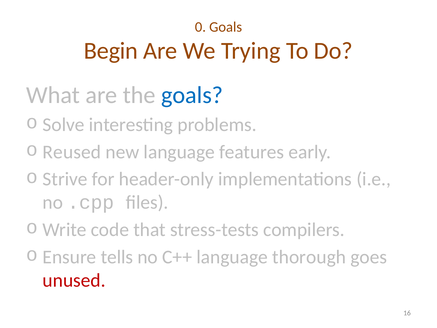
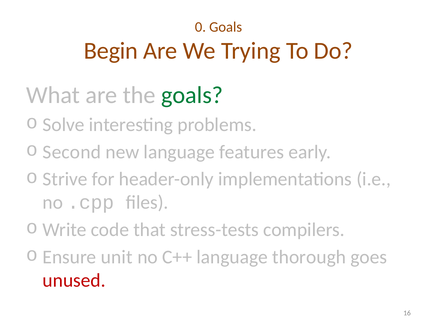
goals at (192, 95) colour: blue -> green
Reused: Reused -> Second
tells: tells -> unit
